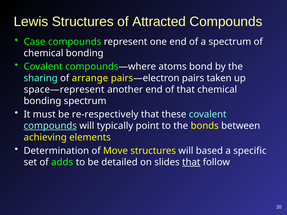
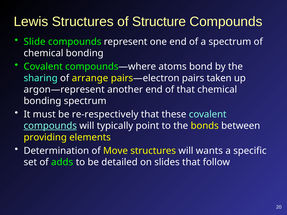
Attracted: Attracted -> Structure
Case: Case -> Slide
space—represent: space—represent -> argon—represent
achieving: achieving -> providing
based: based -> wants
that at (191, 162) underline: present -> none
